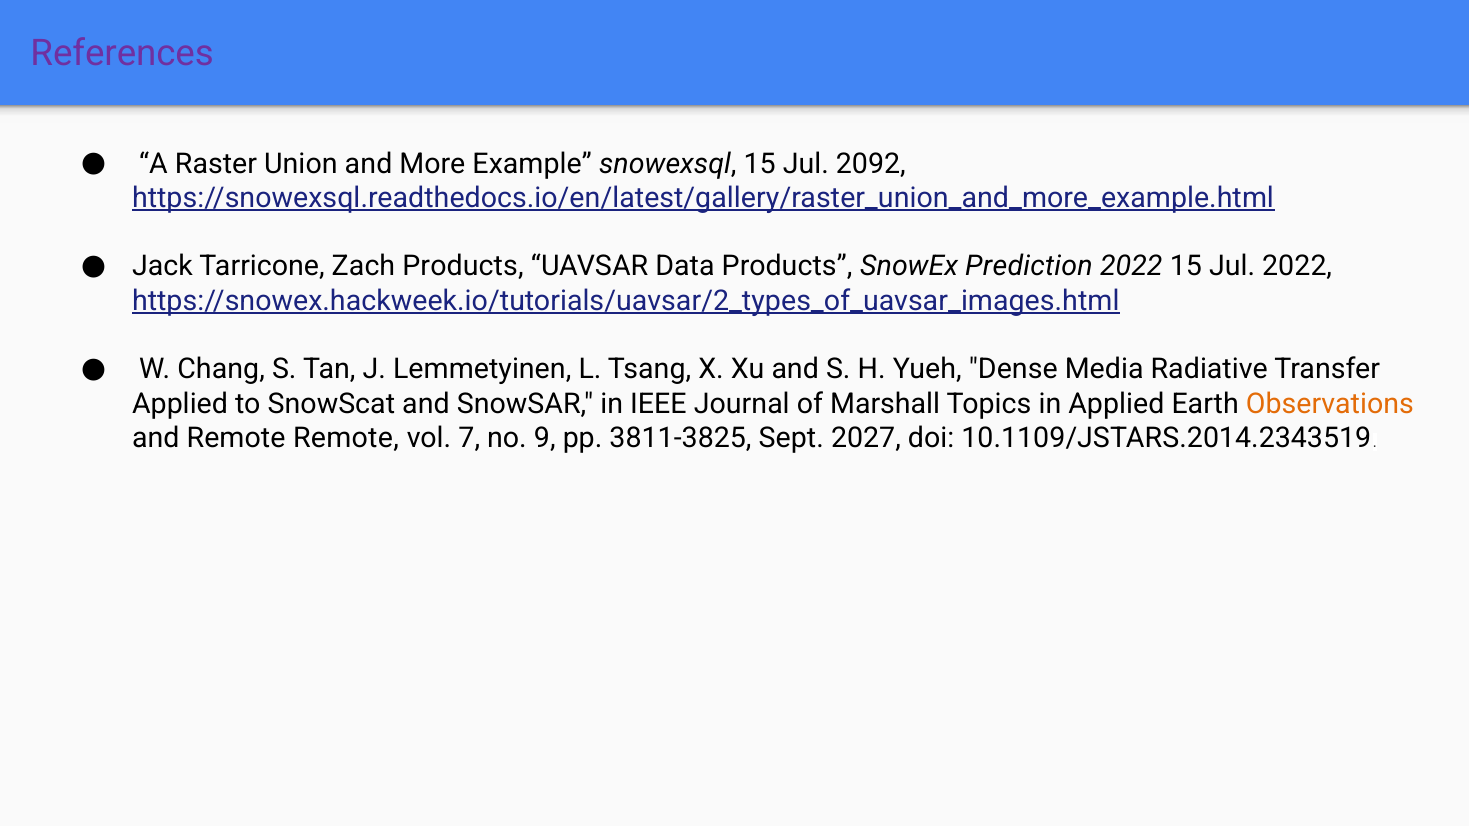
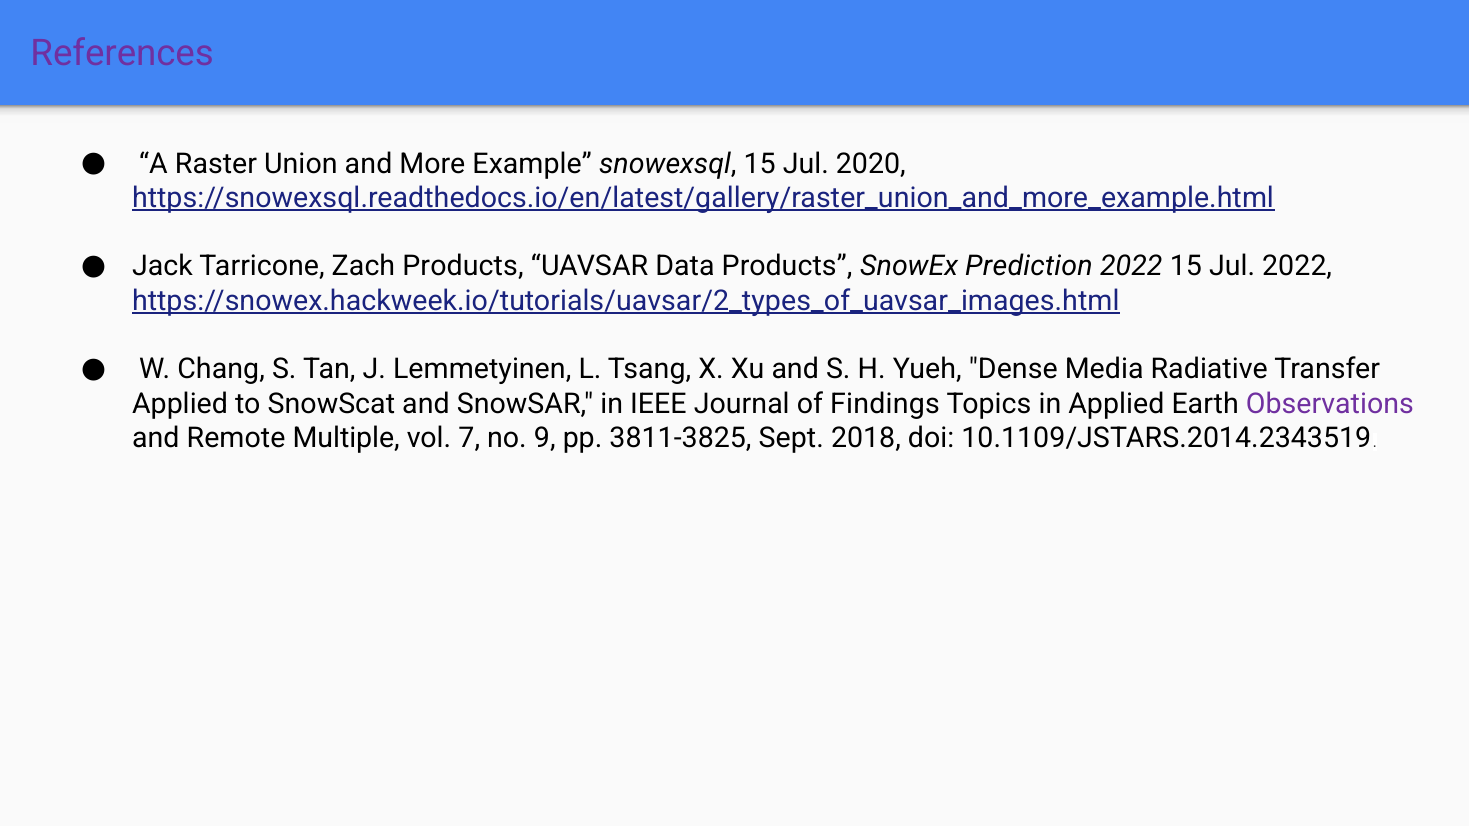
2092: 2092 -> 2020
Marshall: Marshall -> Findings
Observations colour: orange -> purple
Remote Remote: Remote -> Multiple
2027: 2027 -> 2018
